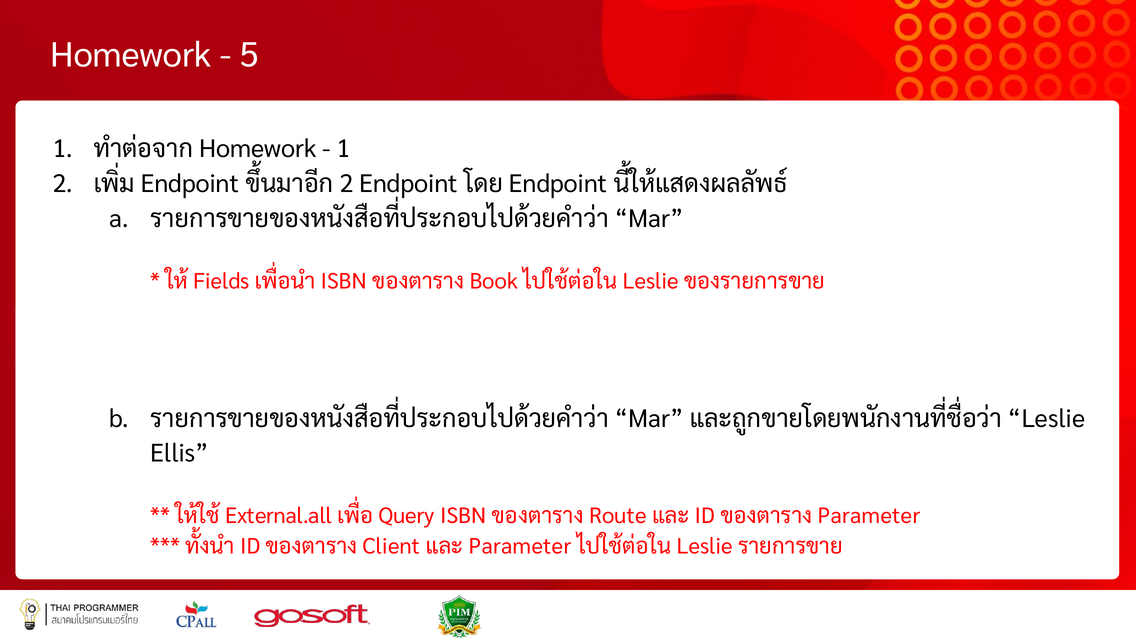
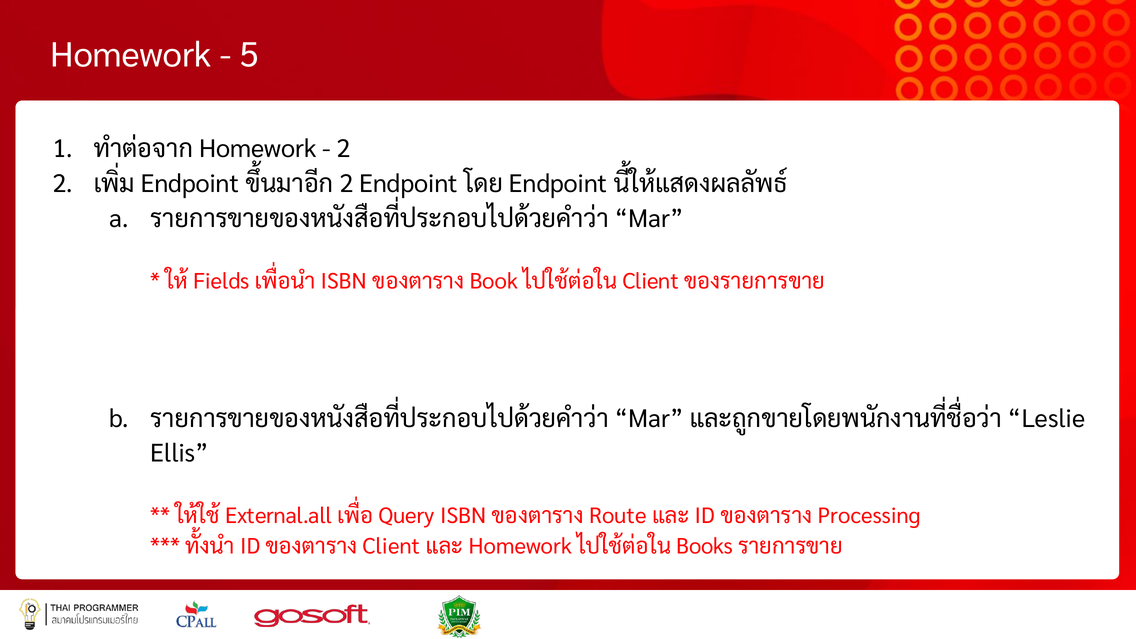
1 at (344, 149): 1 -> 2
Leslie at (651, 281): Leslie -> Client
Parameter at (869, 516): Parameter -> Processing
Parameter at (520, 547): Parameter -> Homework
Leslie at (705, 547): Leslie -> Books
